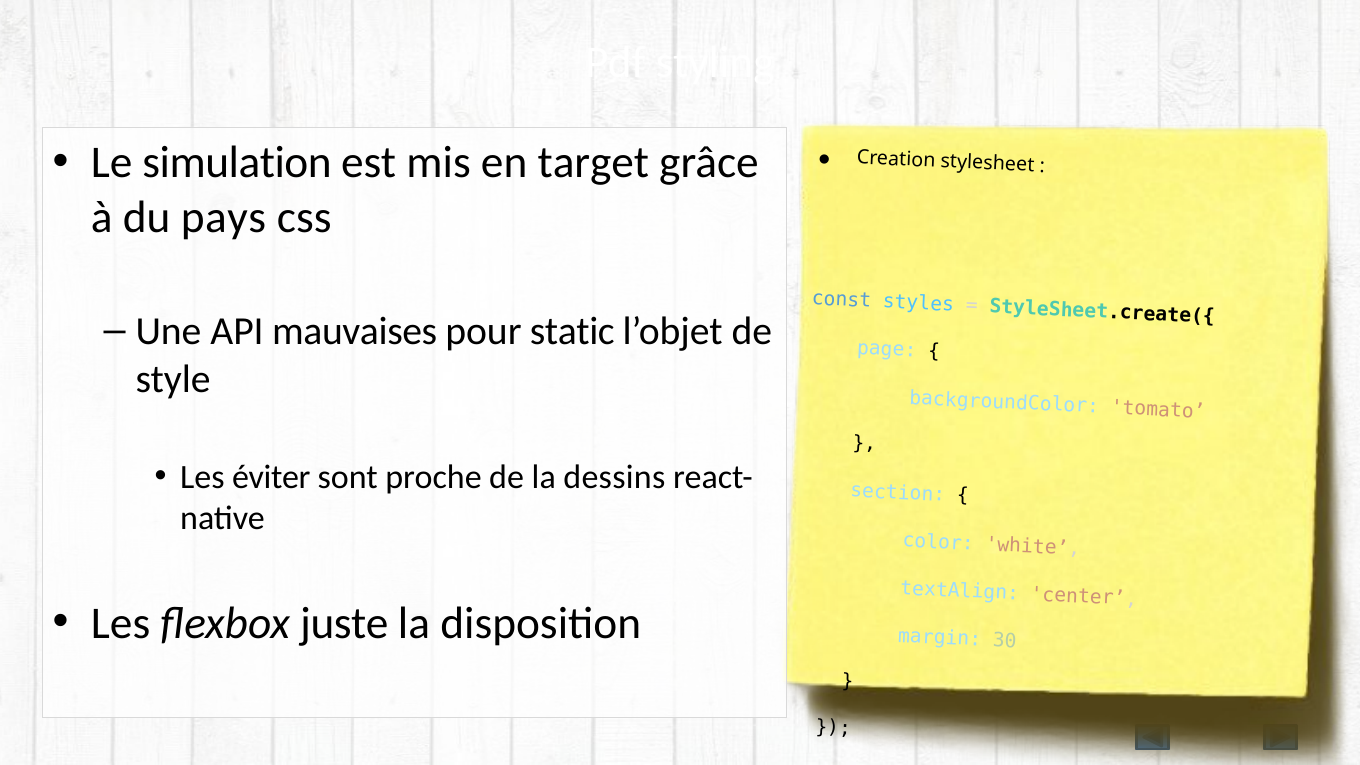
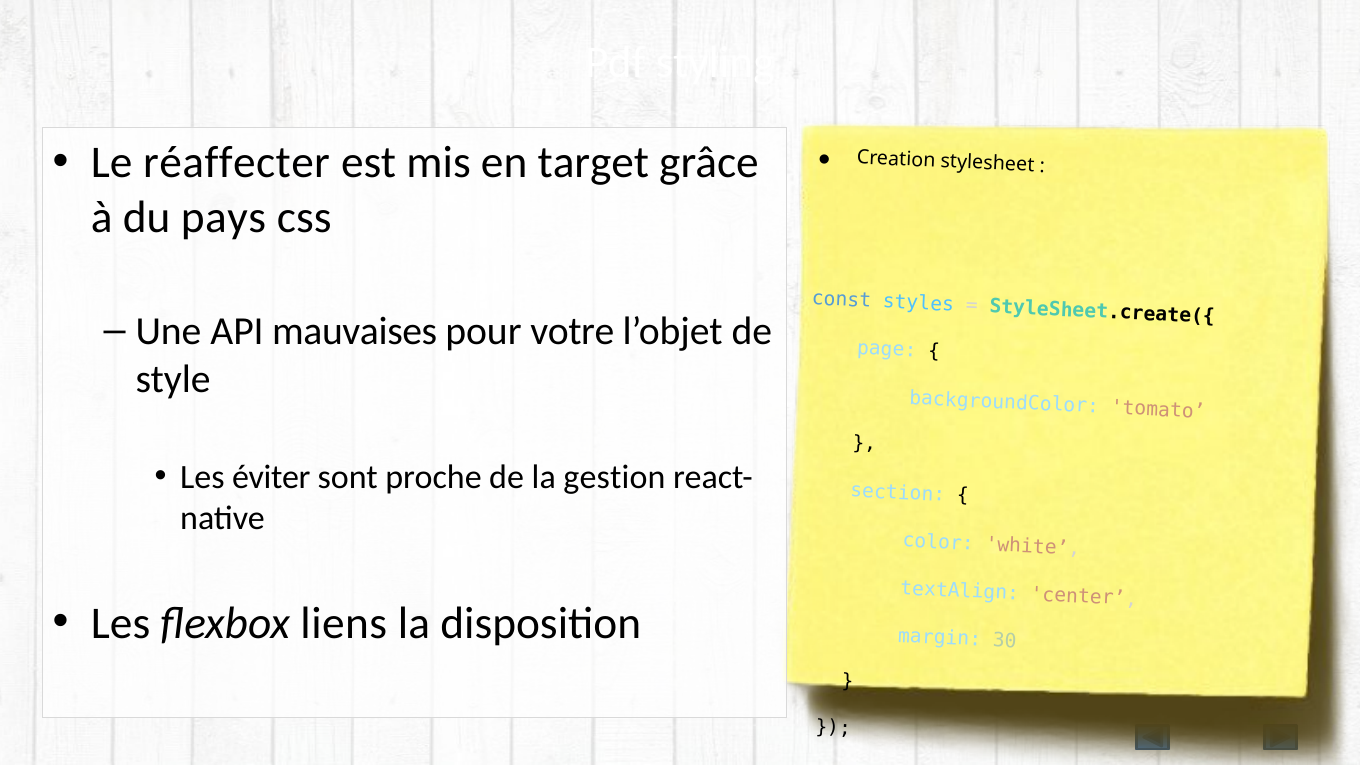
simulation: simulation -> réaffecter
static: static -> votre
dessins: dessins -> gestion
juste: juste -> liens
